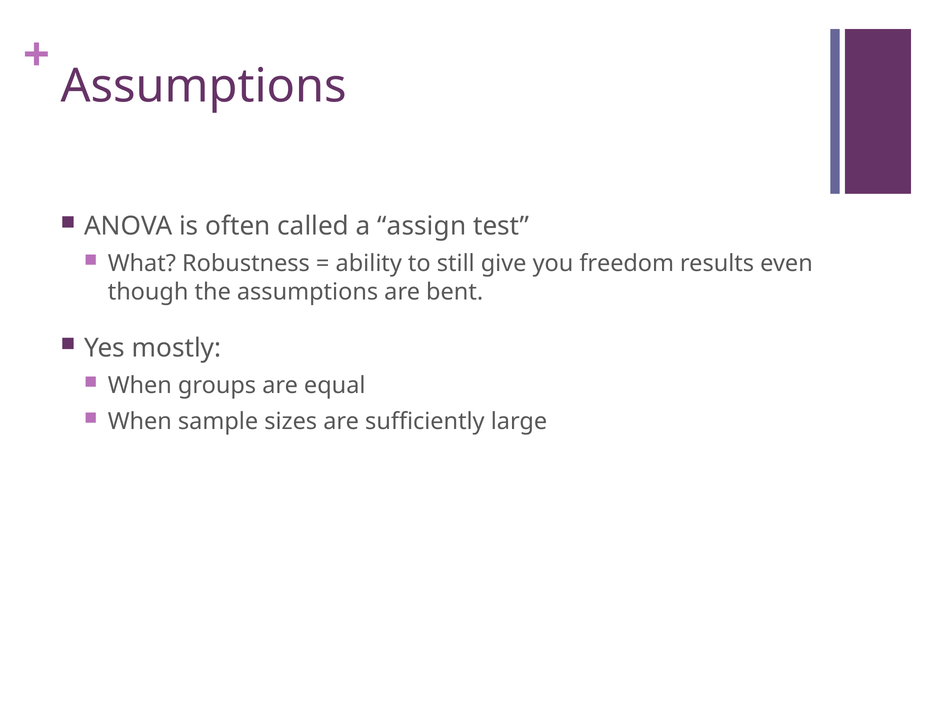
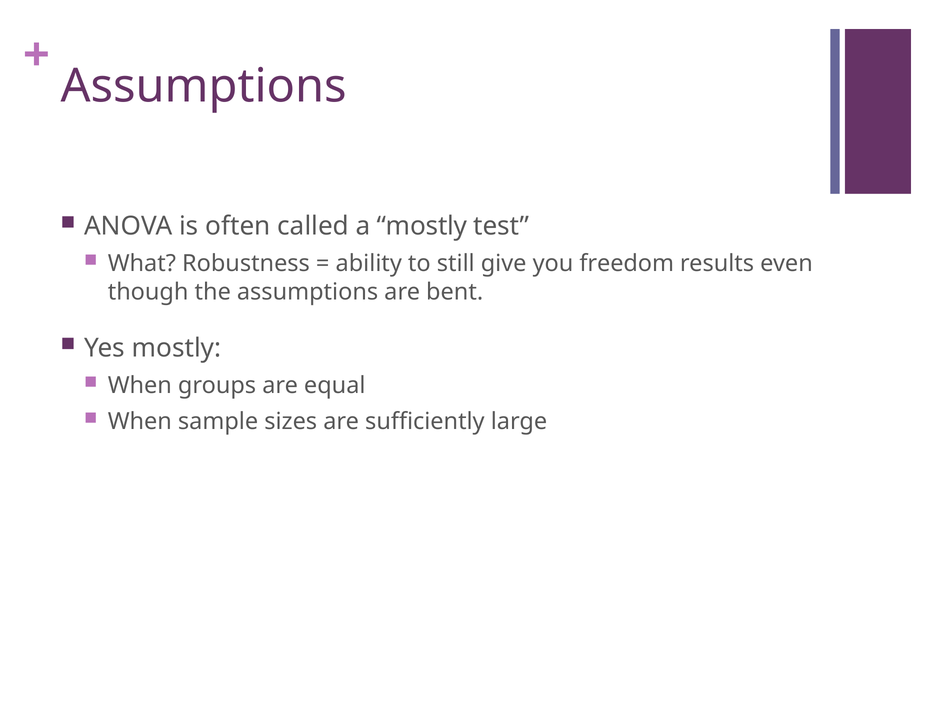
a assign: assign -> mostly
